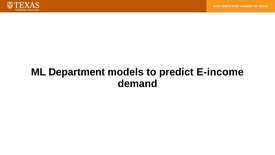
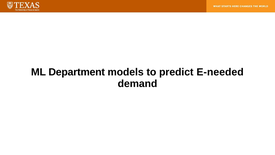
E-income: E-income -> E-needed
